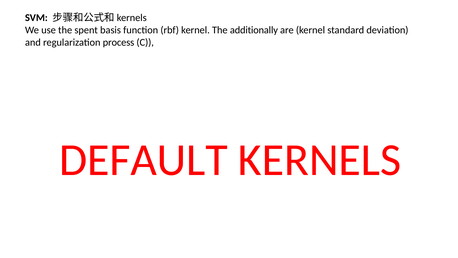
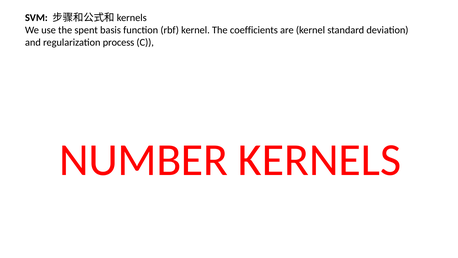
additionally: additionally -> coefficients
DEFAULT: DEFAULT -> NUMBER
